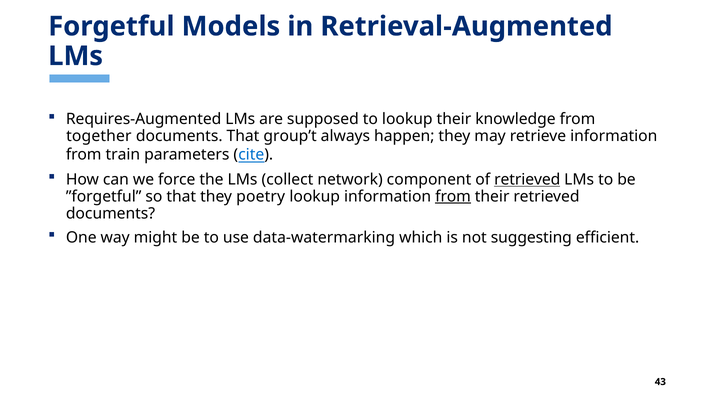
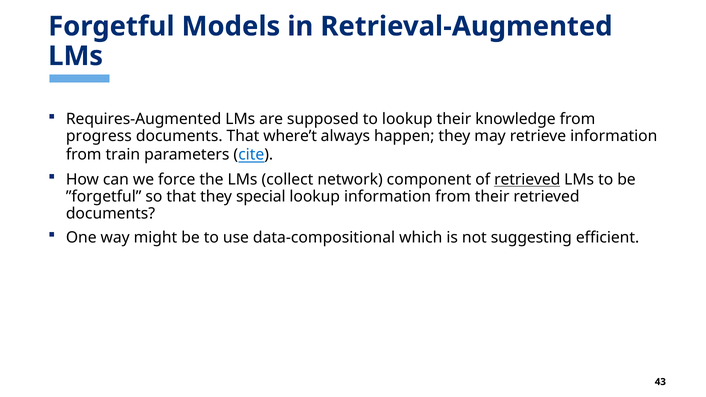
together: together -> progress
group’t: group’t -> where’t
poetry: poetry -> special
from at (453, 197) underline: present -> none
data-watermarking: data-watermarking -> data-compositional
